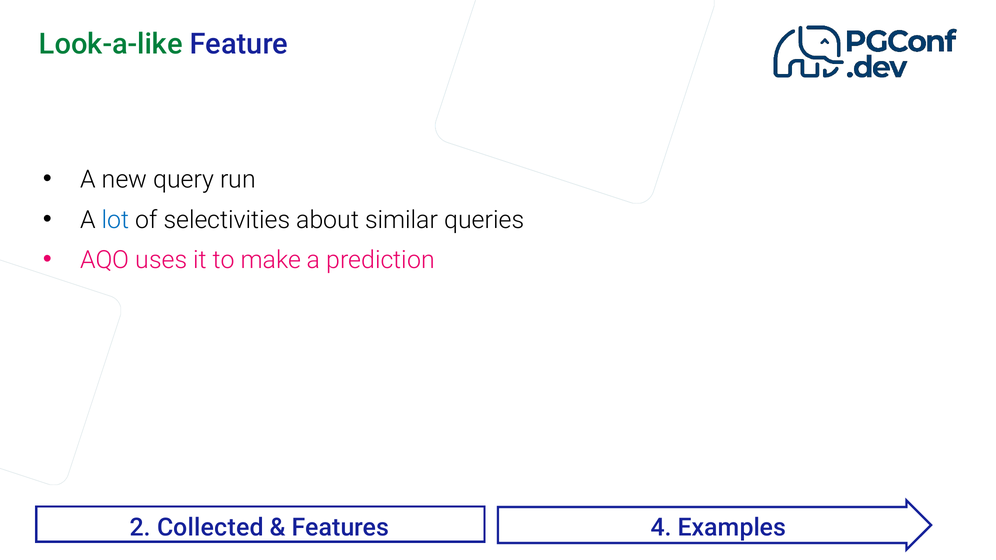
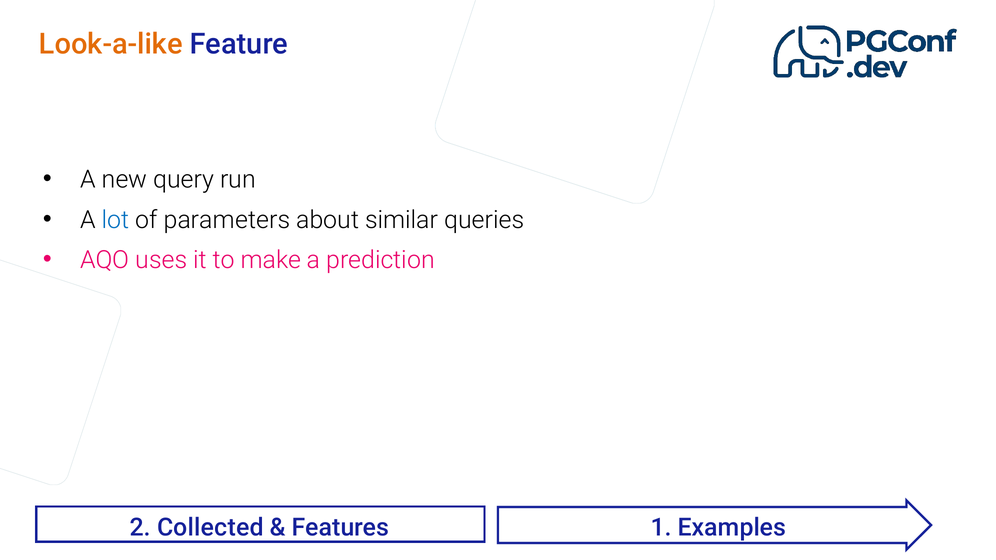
Look-a-like colour: green -> orange
selectivities: selectivities -> parameters
4: 4 -> 1
